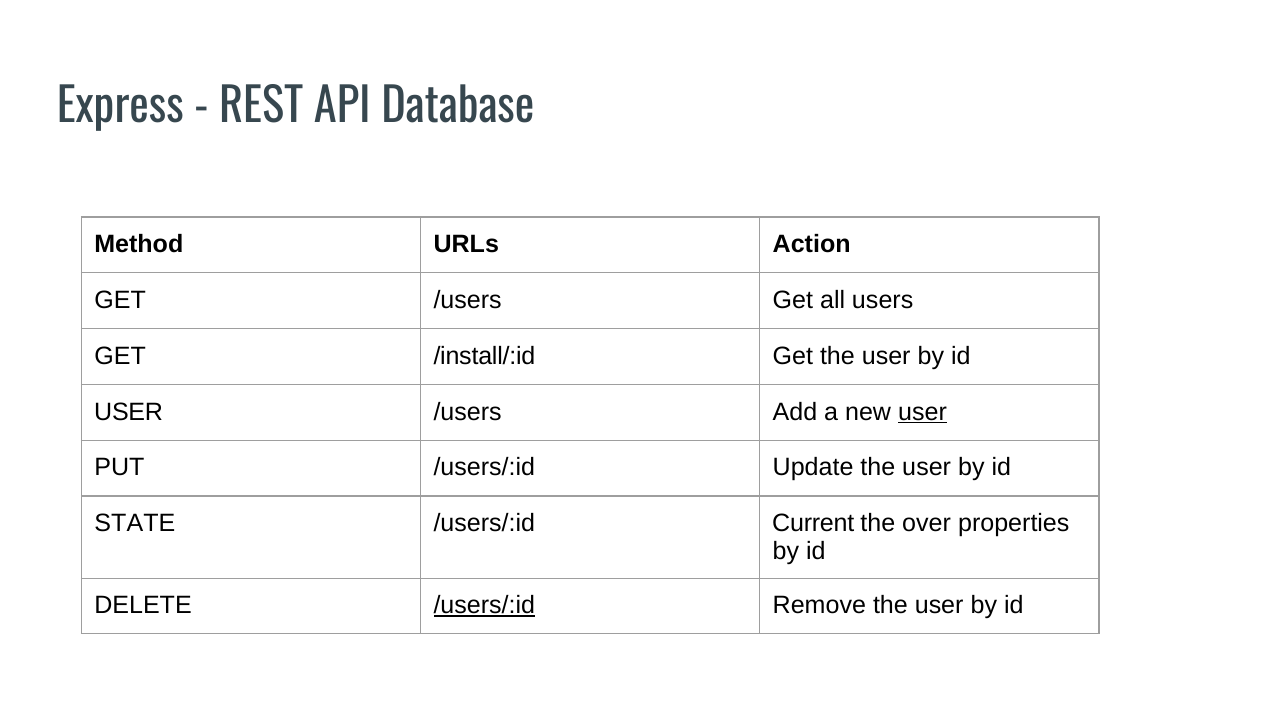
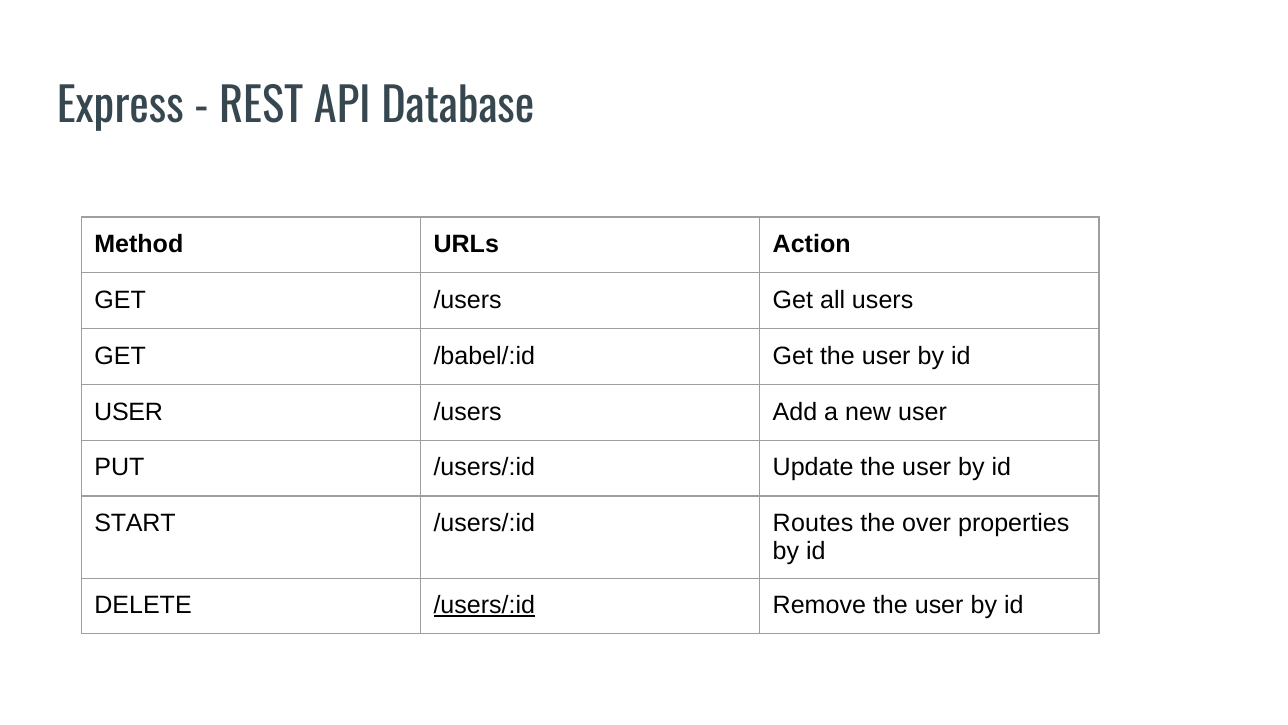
/install/:id: /install/:id -> /babel/:id
user at (923, 412) underline: present -> none
STATE: STATE -> START
Current: Current -> Routes
